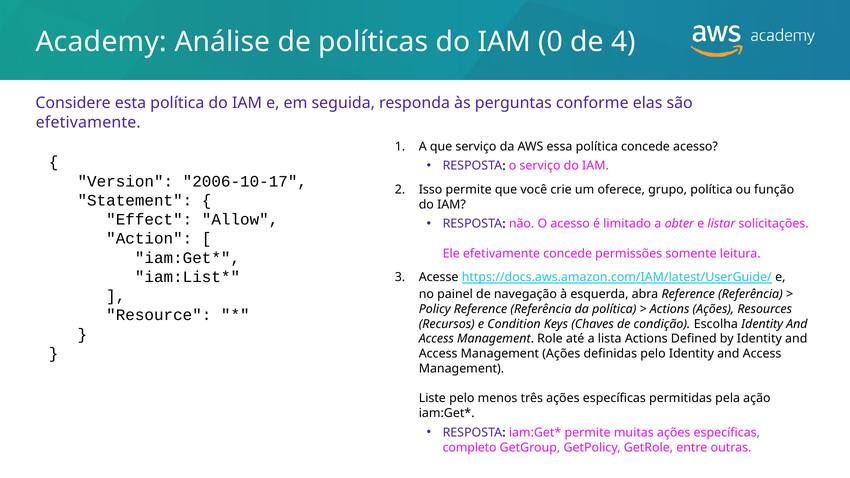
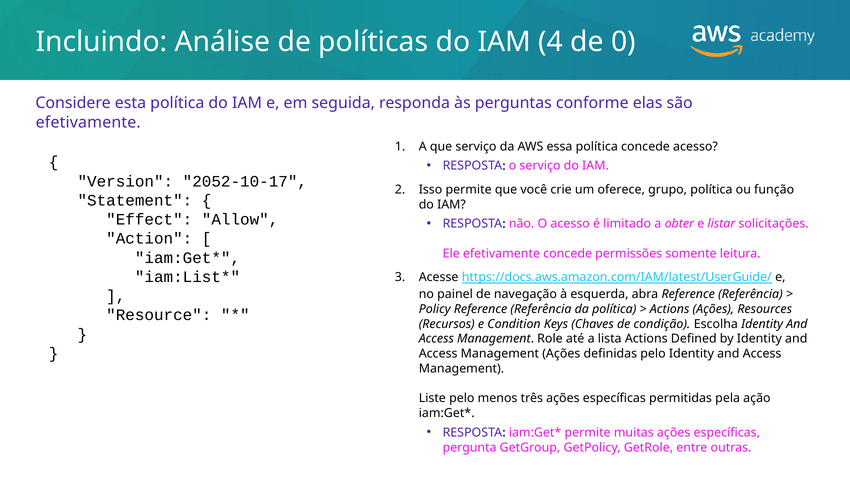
Academy: Academy -> Incluindo
0: 0 -> 4
4: 4 -> 0
2006-10-17: 2006-10-17 -> 2052-10-17
completo: completo -> pergunta
